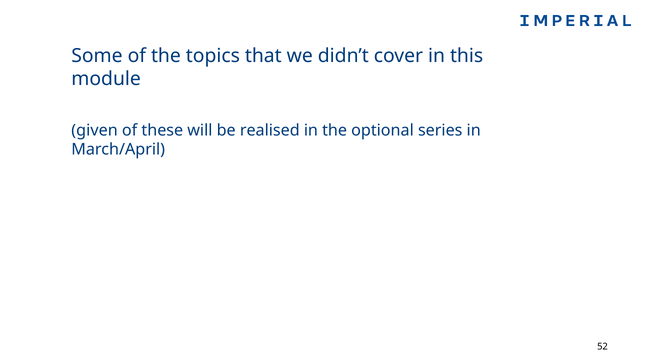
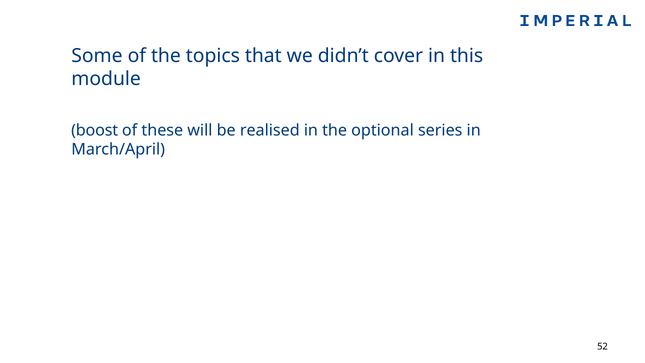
given: given -> boost
